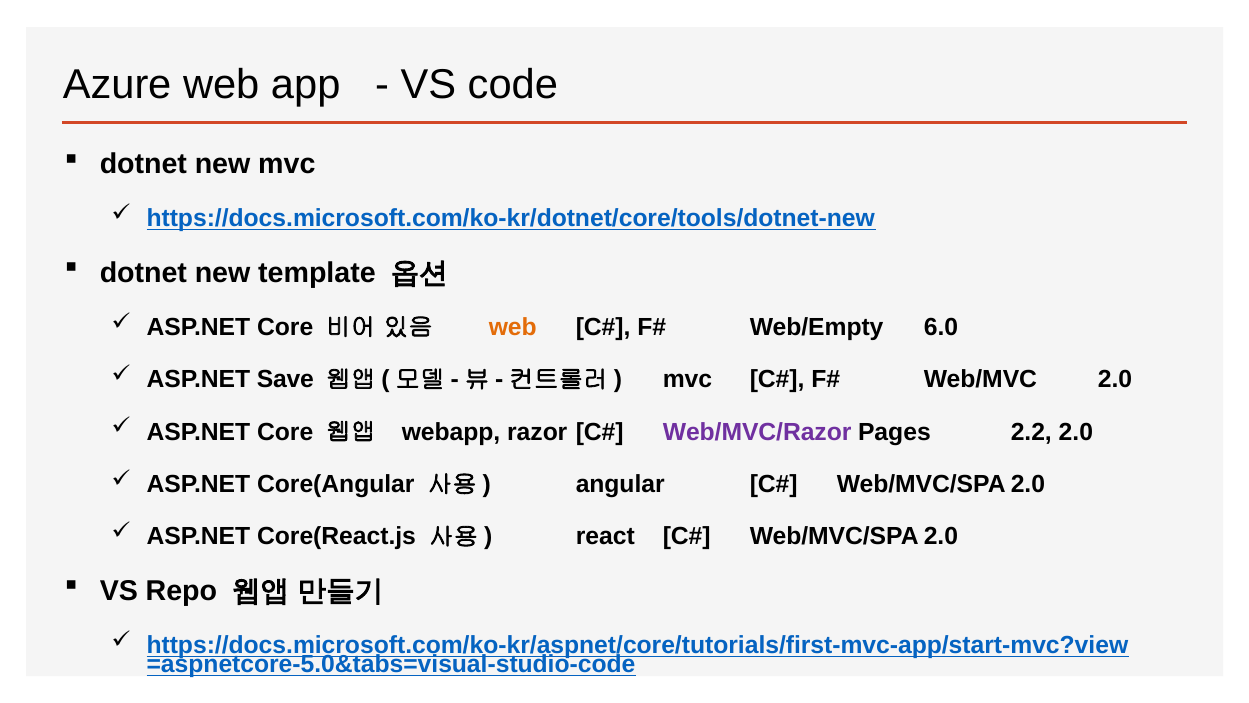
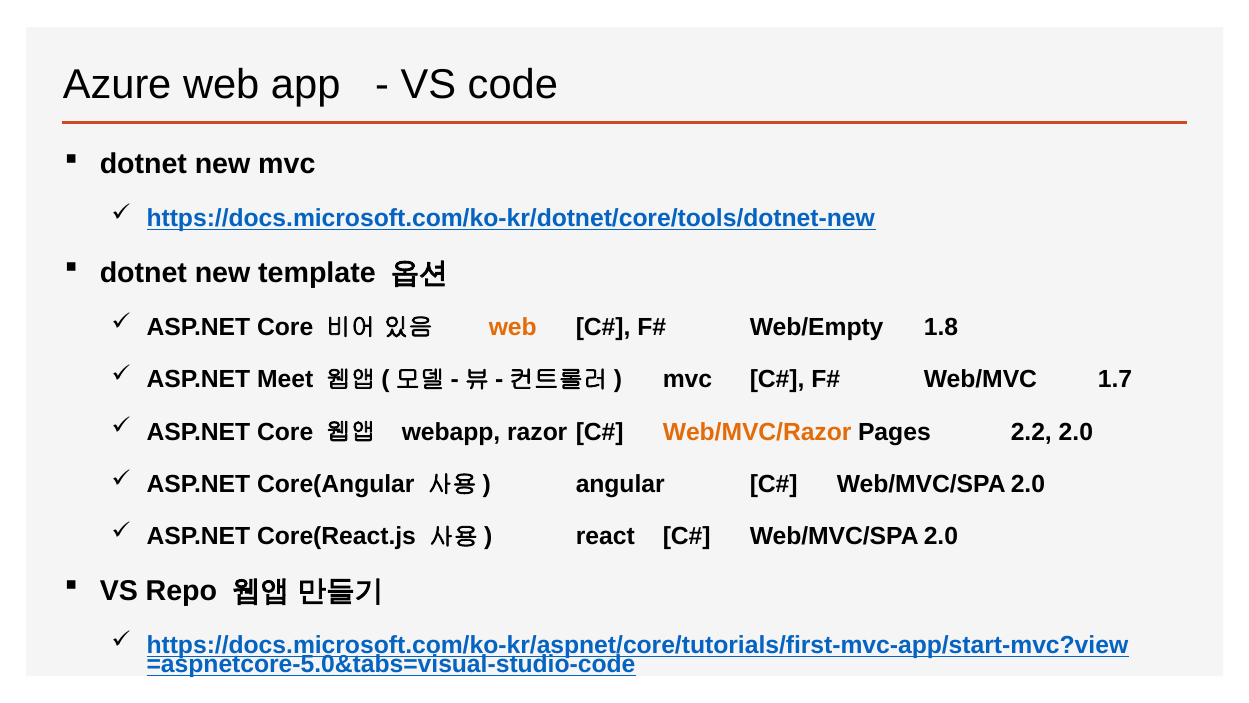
6.0: 6.0 -> 1.8
Save: Save -> Meet
Web/MVC 2.0: 2.0 -> 1.7
Web/MVC/Razor colour: purple -> orange
